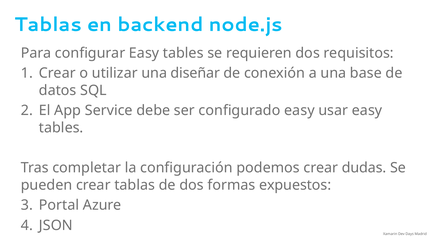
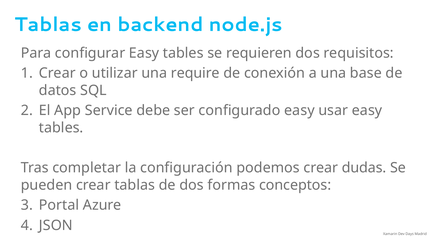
diseñar: diseñar -> require
expuestos: expuestos -> conceptos
